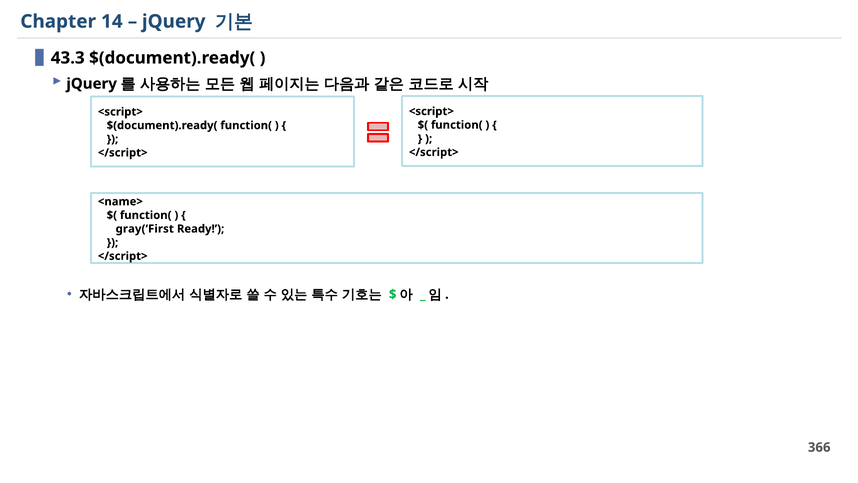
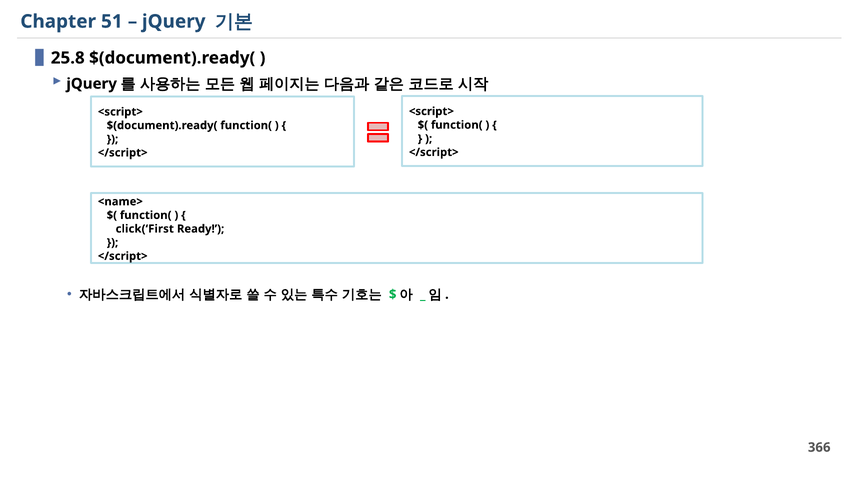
14: 14 -> 51
43.3: 43.3 -> 25.8
gray(‘First: gray(‘First -> click(‘First
